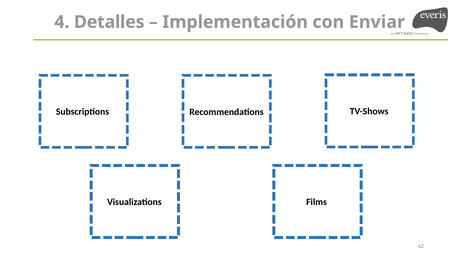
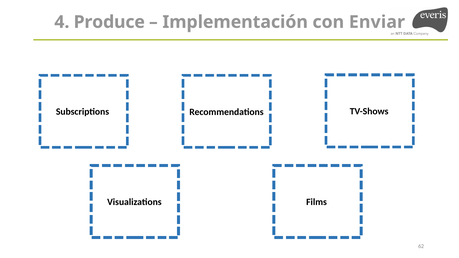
Detalles: Detalles -> Produce
